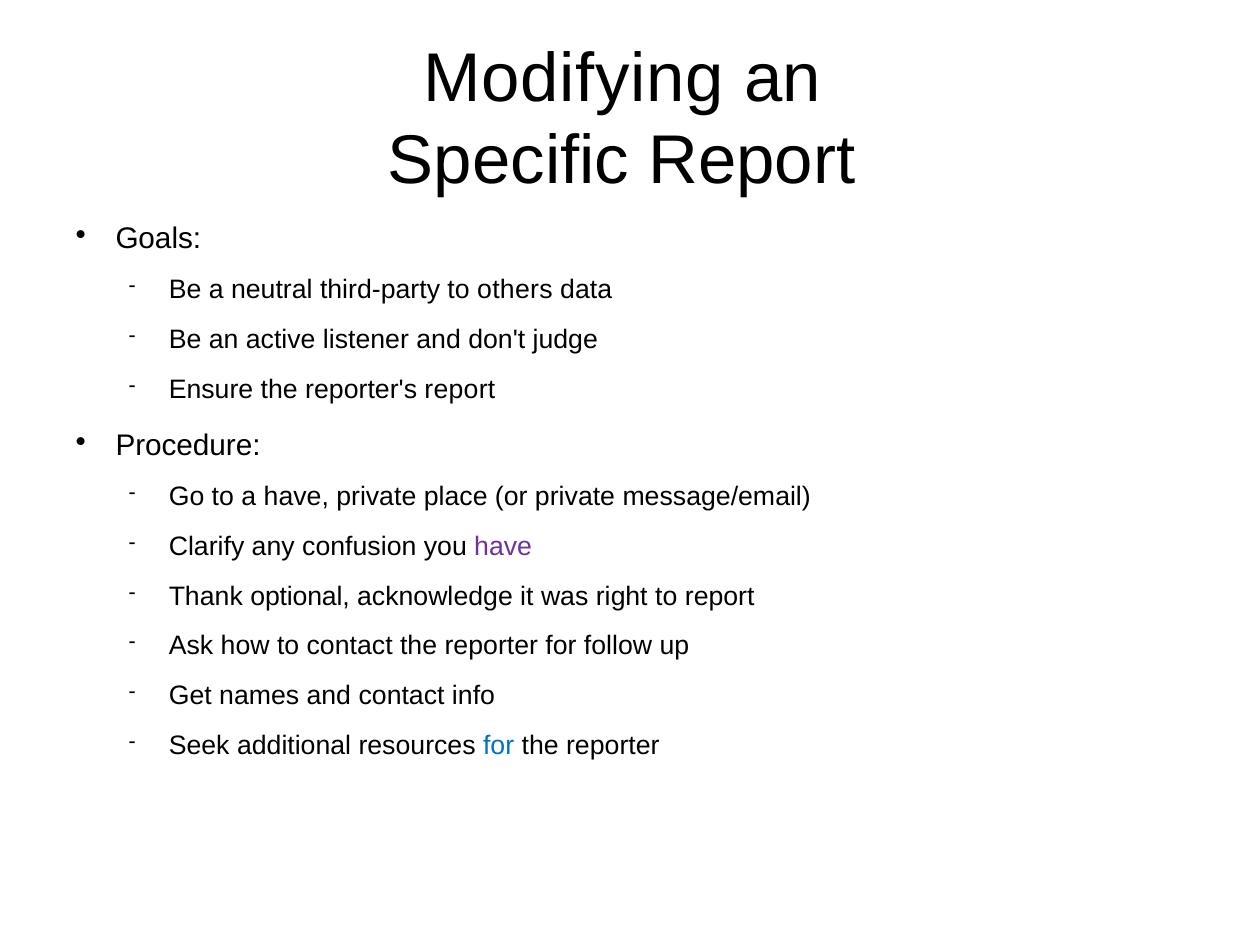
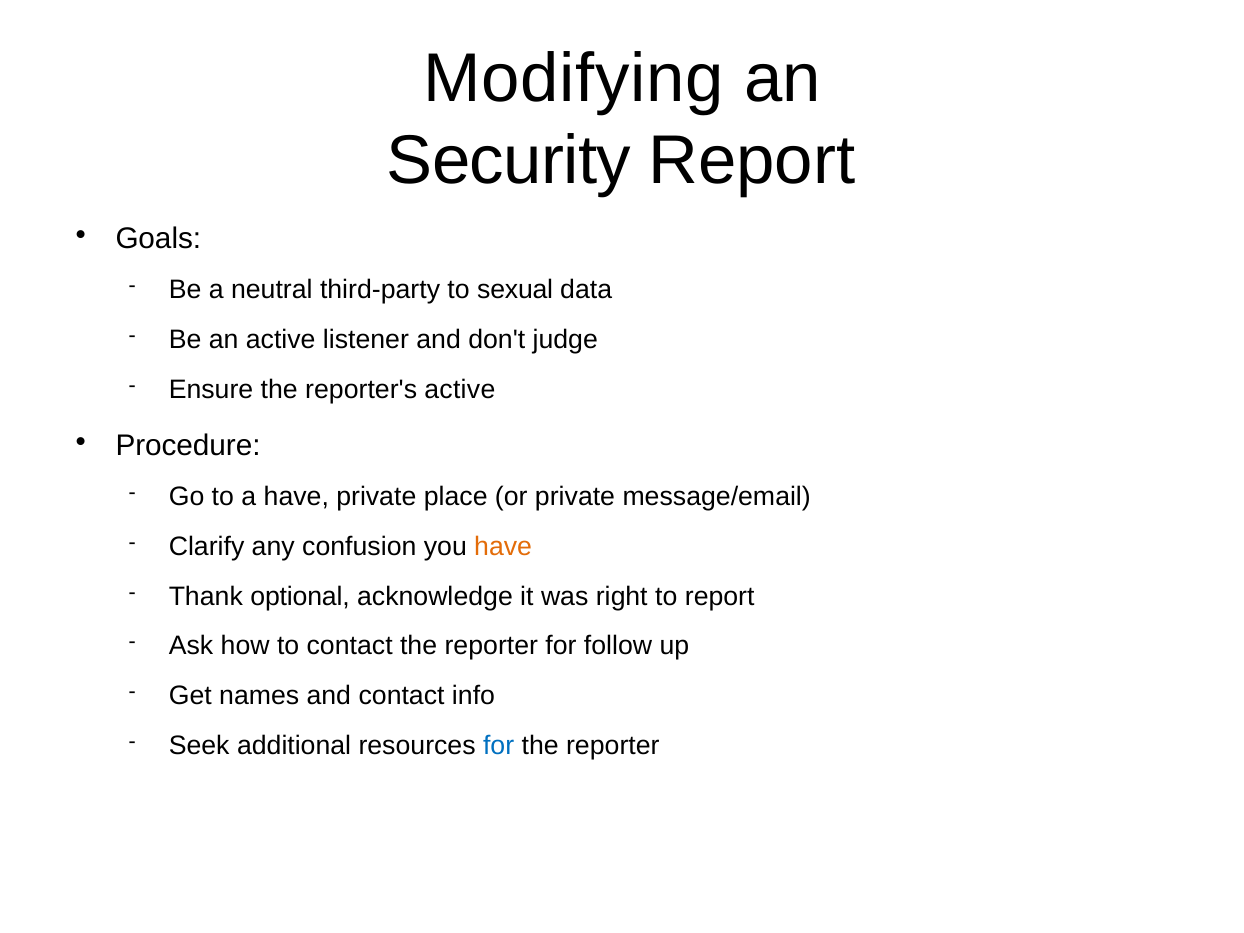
Specific: Specific -> Security
others: others -> sexual
reporter's report: report -> active
have at (503, 547) colour: purple -> orange
